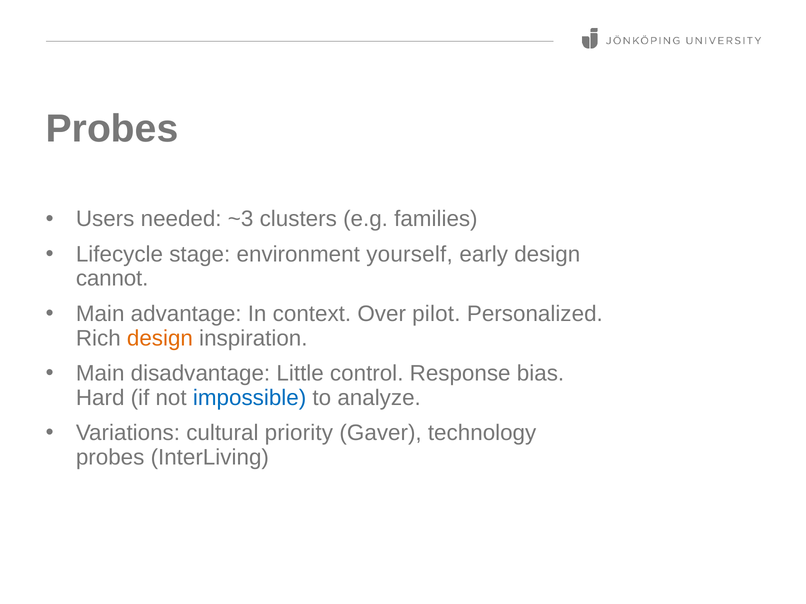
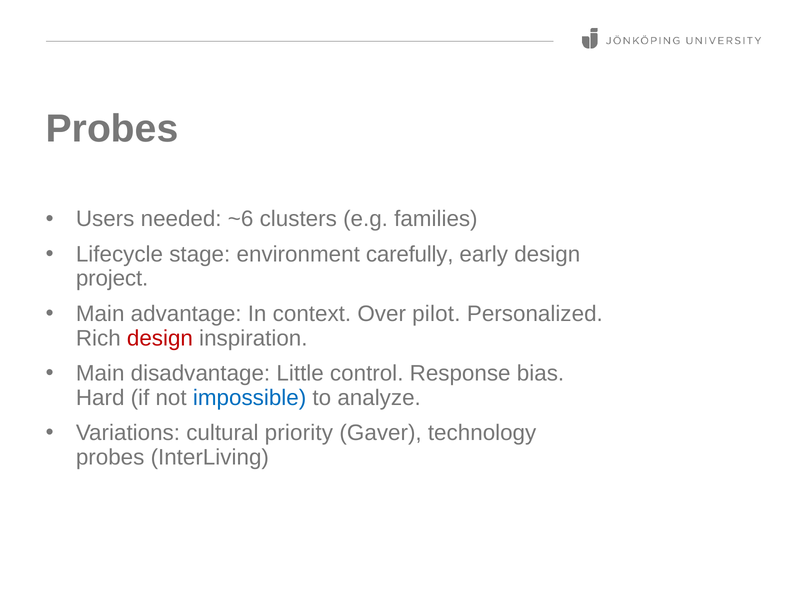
~3: ~3 -> ~6
yourself: yourself -> carefully
cannot: cannot -> project
design at (160, 338) colour: orange -> red
